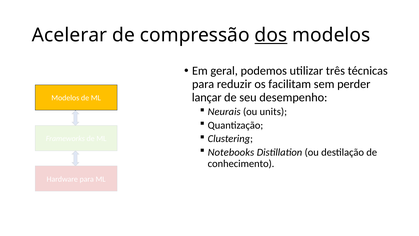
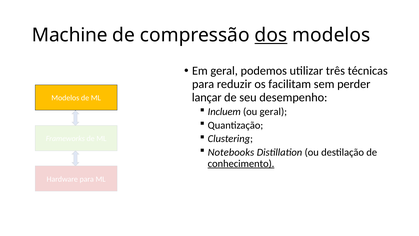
Acelerar: Acelerar -> Machine
Neurais: Neurais -> Incluem
ou units: units -> geral
conhecimento underline: none -> present
